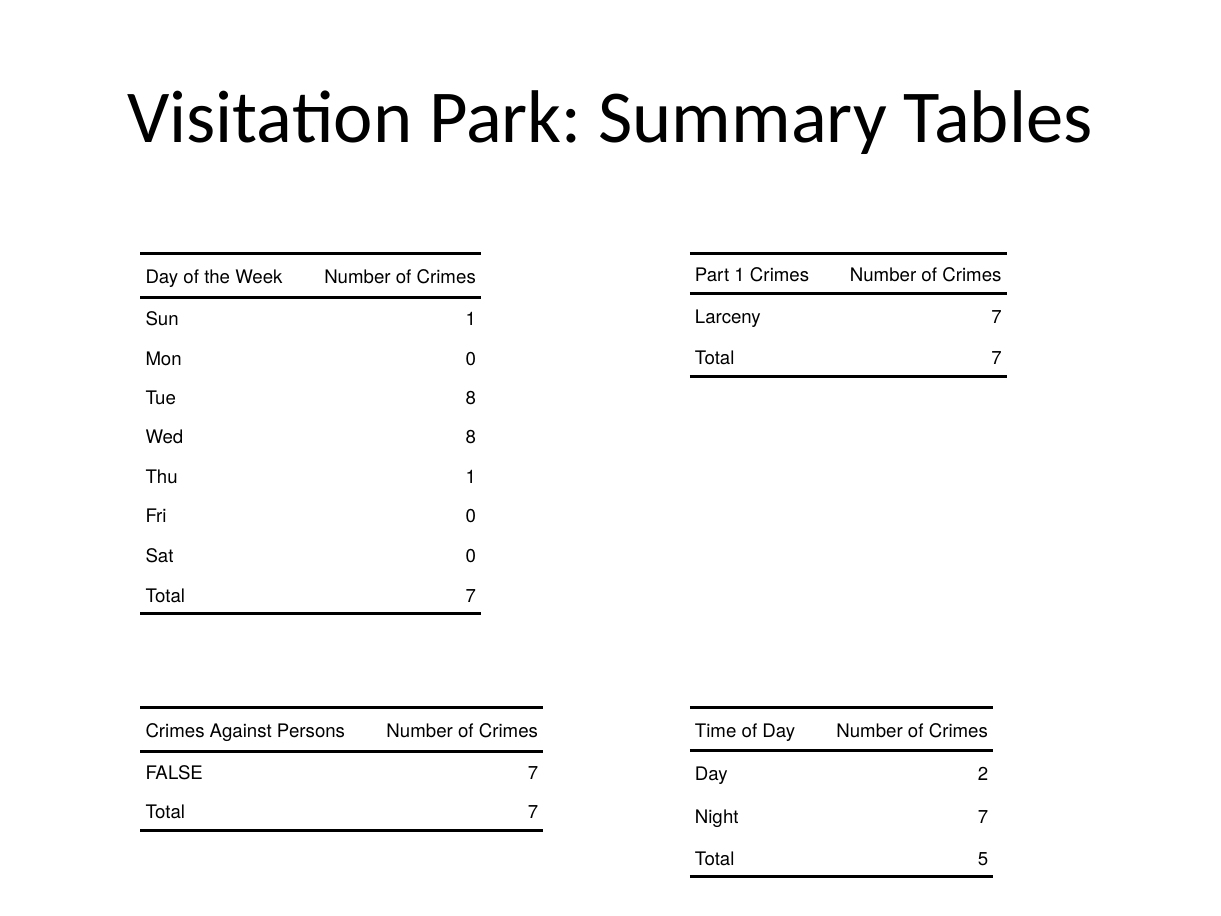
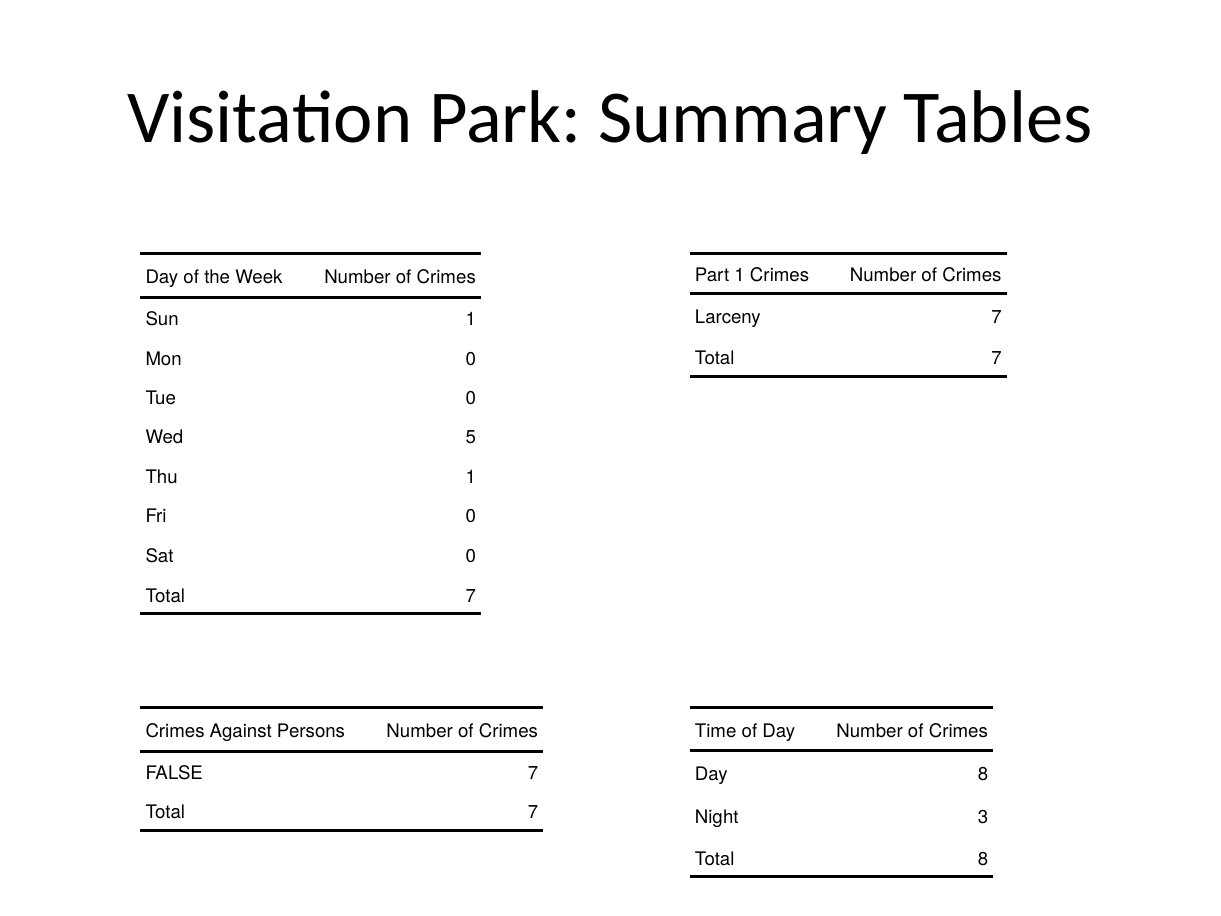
Tue 8: 8 -> 0
Wed 8: 8 -> 5
Day 2: 2 -> 8
Night 7: 7 -> 3
Total 5: 5 -> 8
